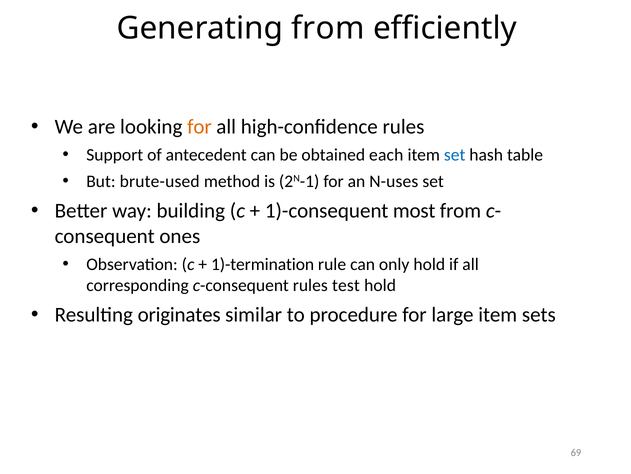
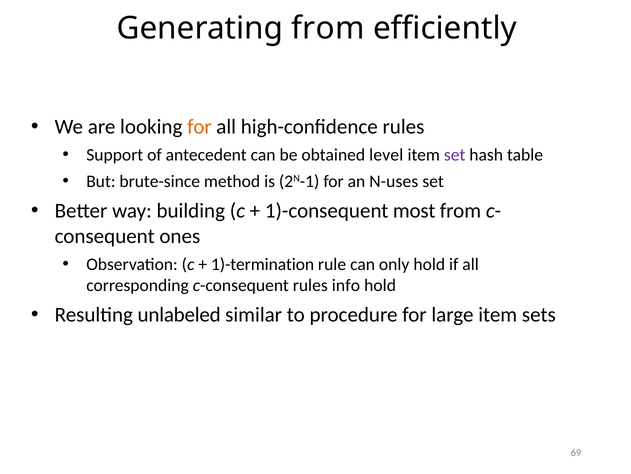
each: each -> level
set at (455, 155) colour: blue -> purple
brute-used: brute-used -> brute-since
test: test -> info
originates: originates -> unlabeled
